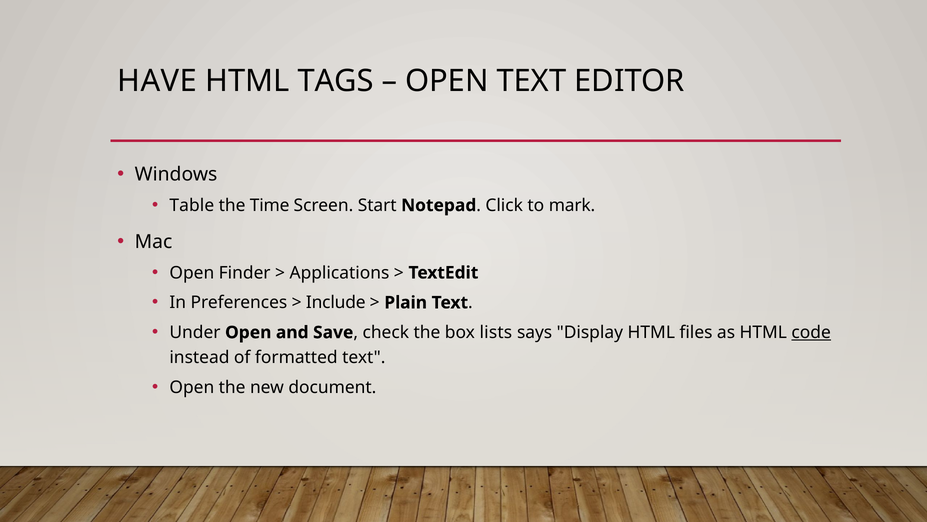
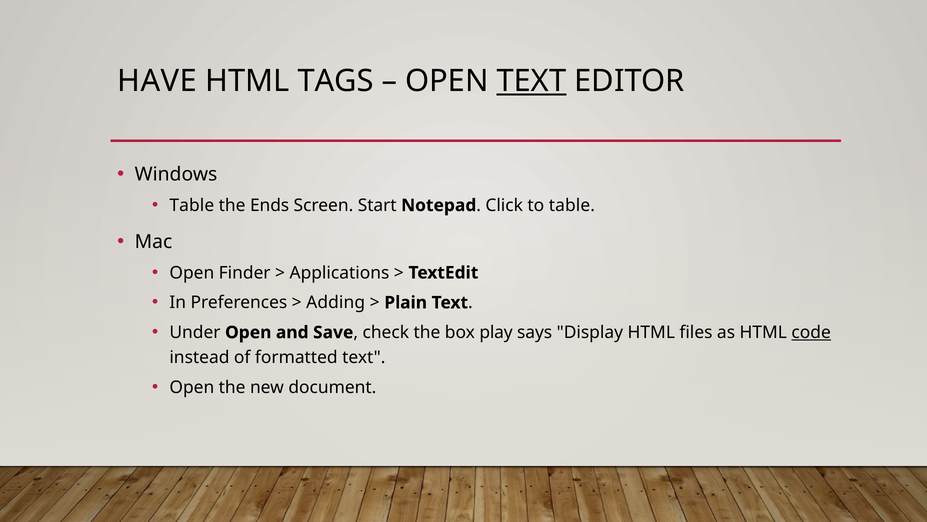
TEXT at (531, 81) underline: none -> present
Time: Time -> Ends
to mark: mark -> table
Include: Include -> Adding
lists: lists -> play
